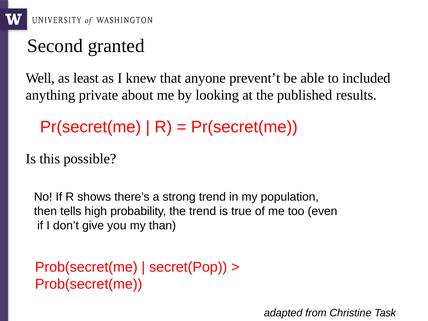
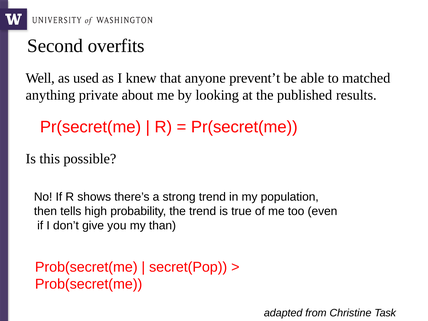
granted: granted -> overfits
least: least -> used
included: included -> matched
